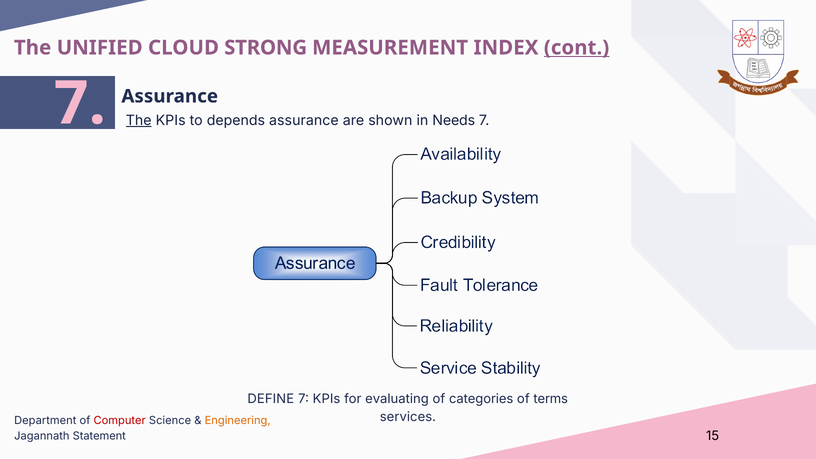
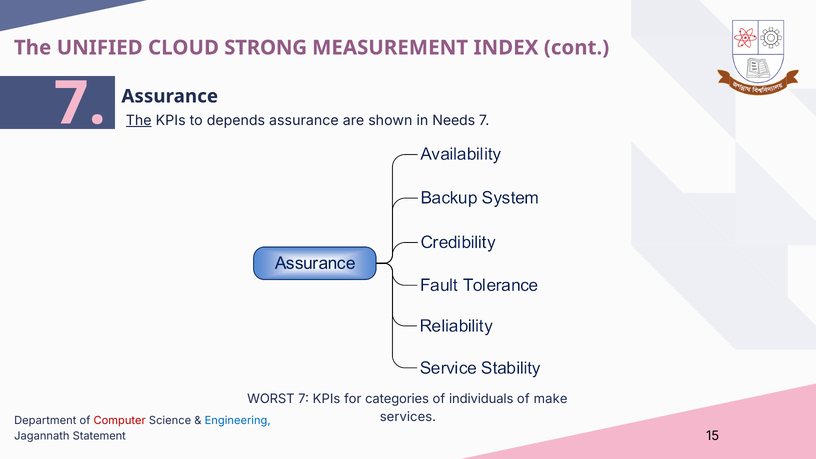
cont underline: present -> none
DEFINE: DEFINE -> WORST
evaluating: evaluating -> categories
categories: categories -> individuals
terms: terms -> make
Engineering colour: orange -> blue
